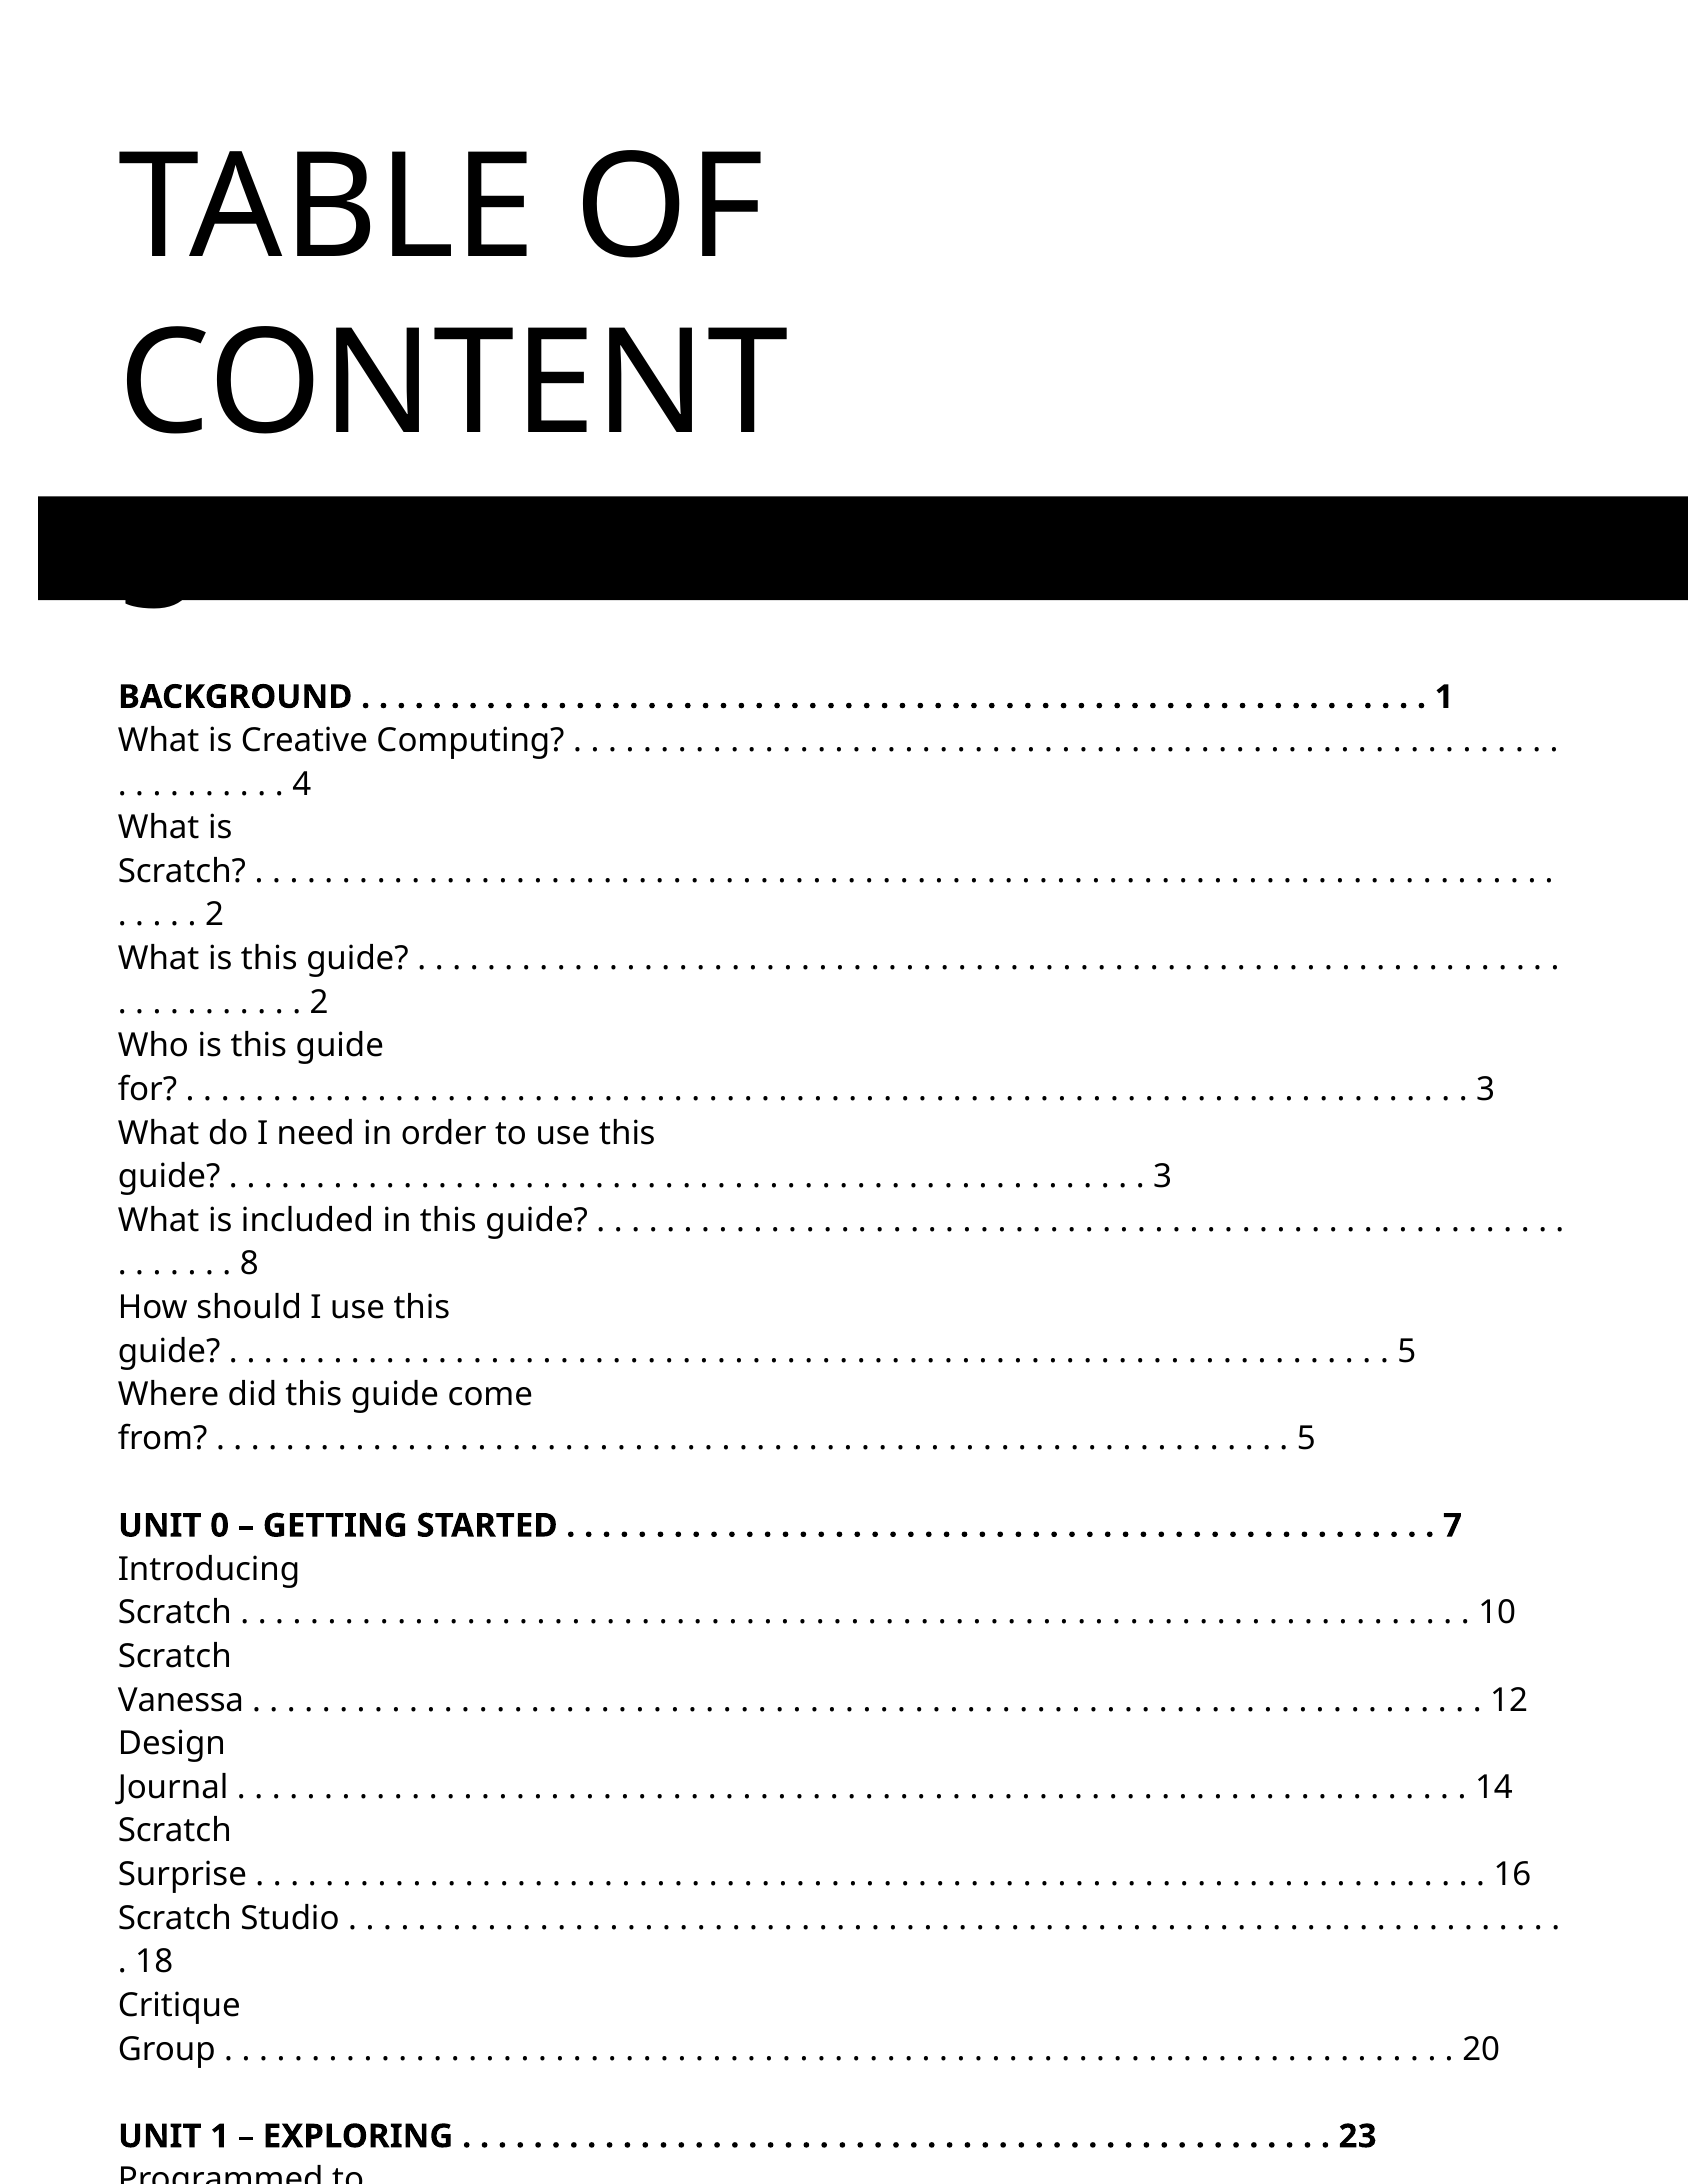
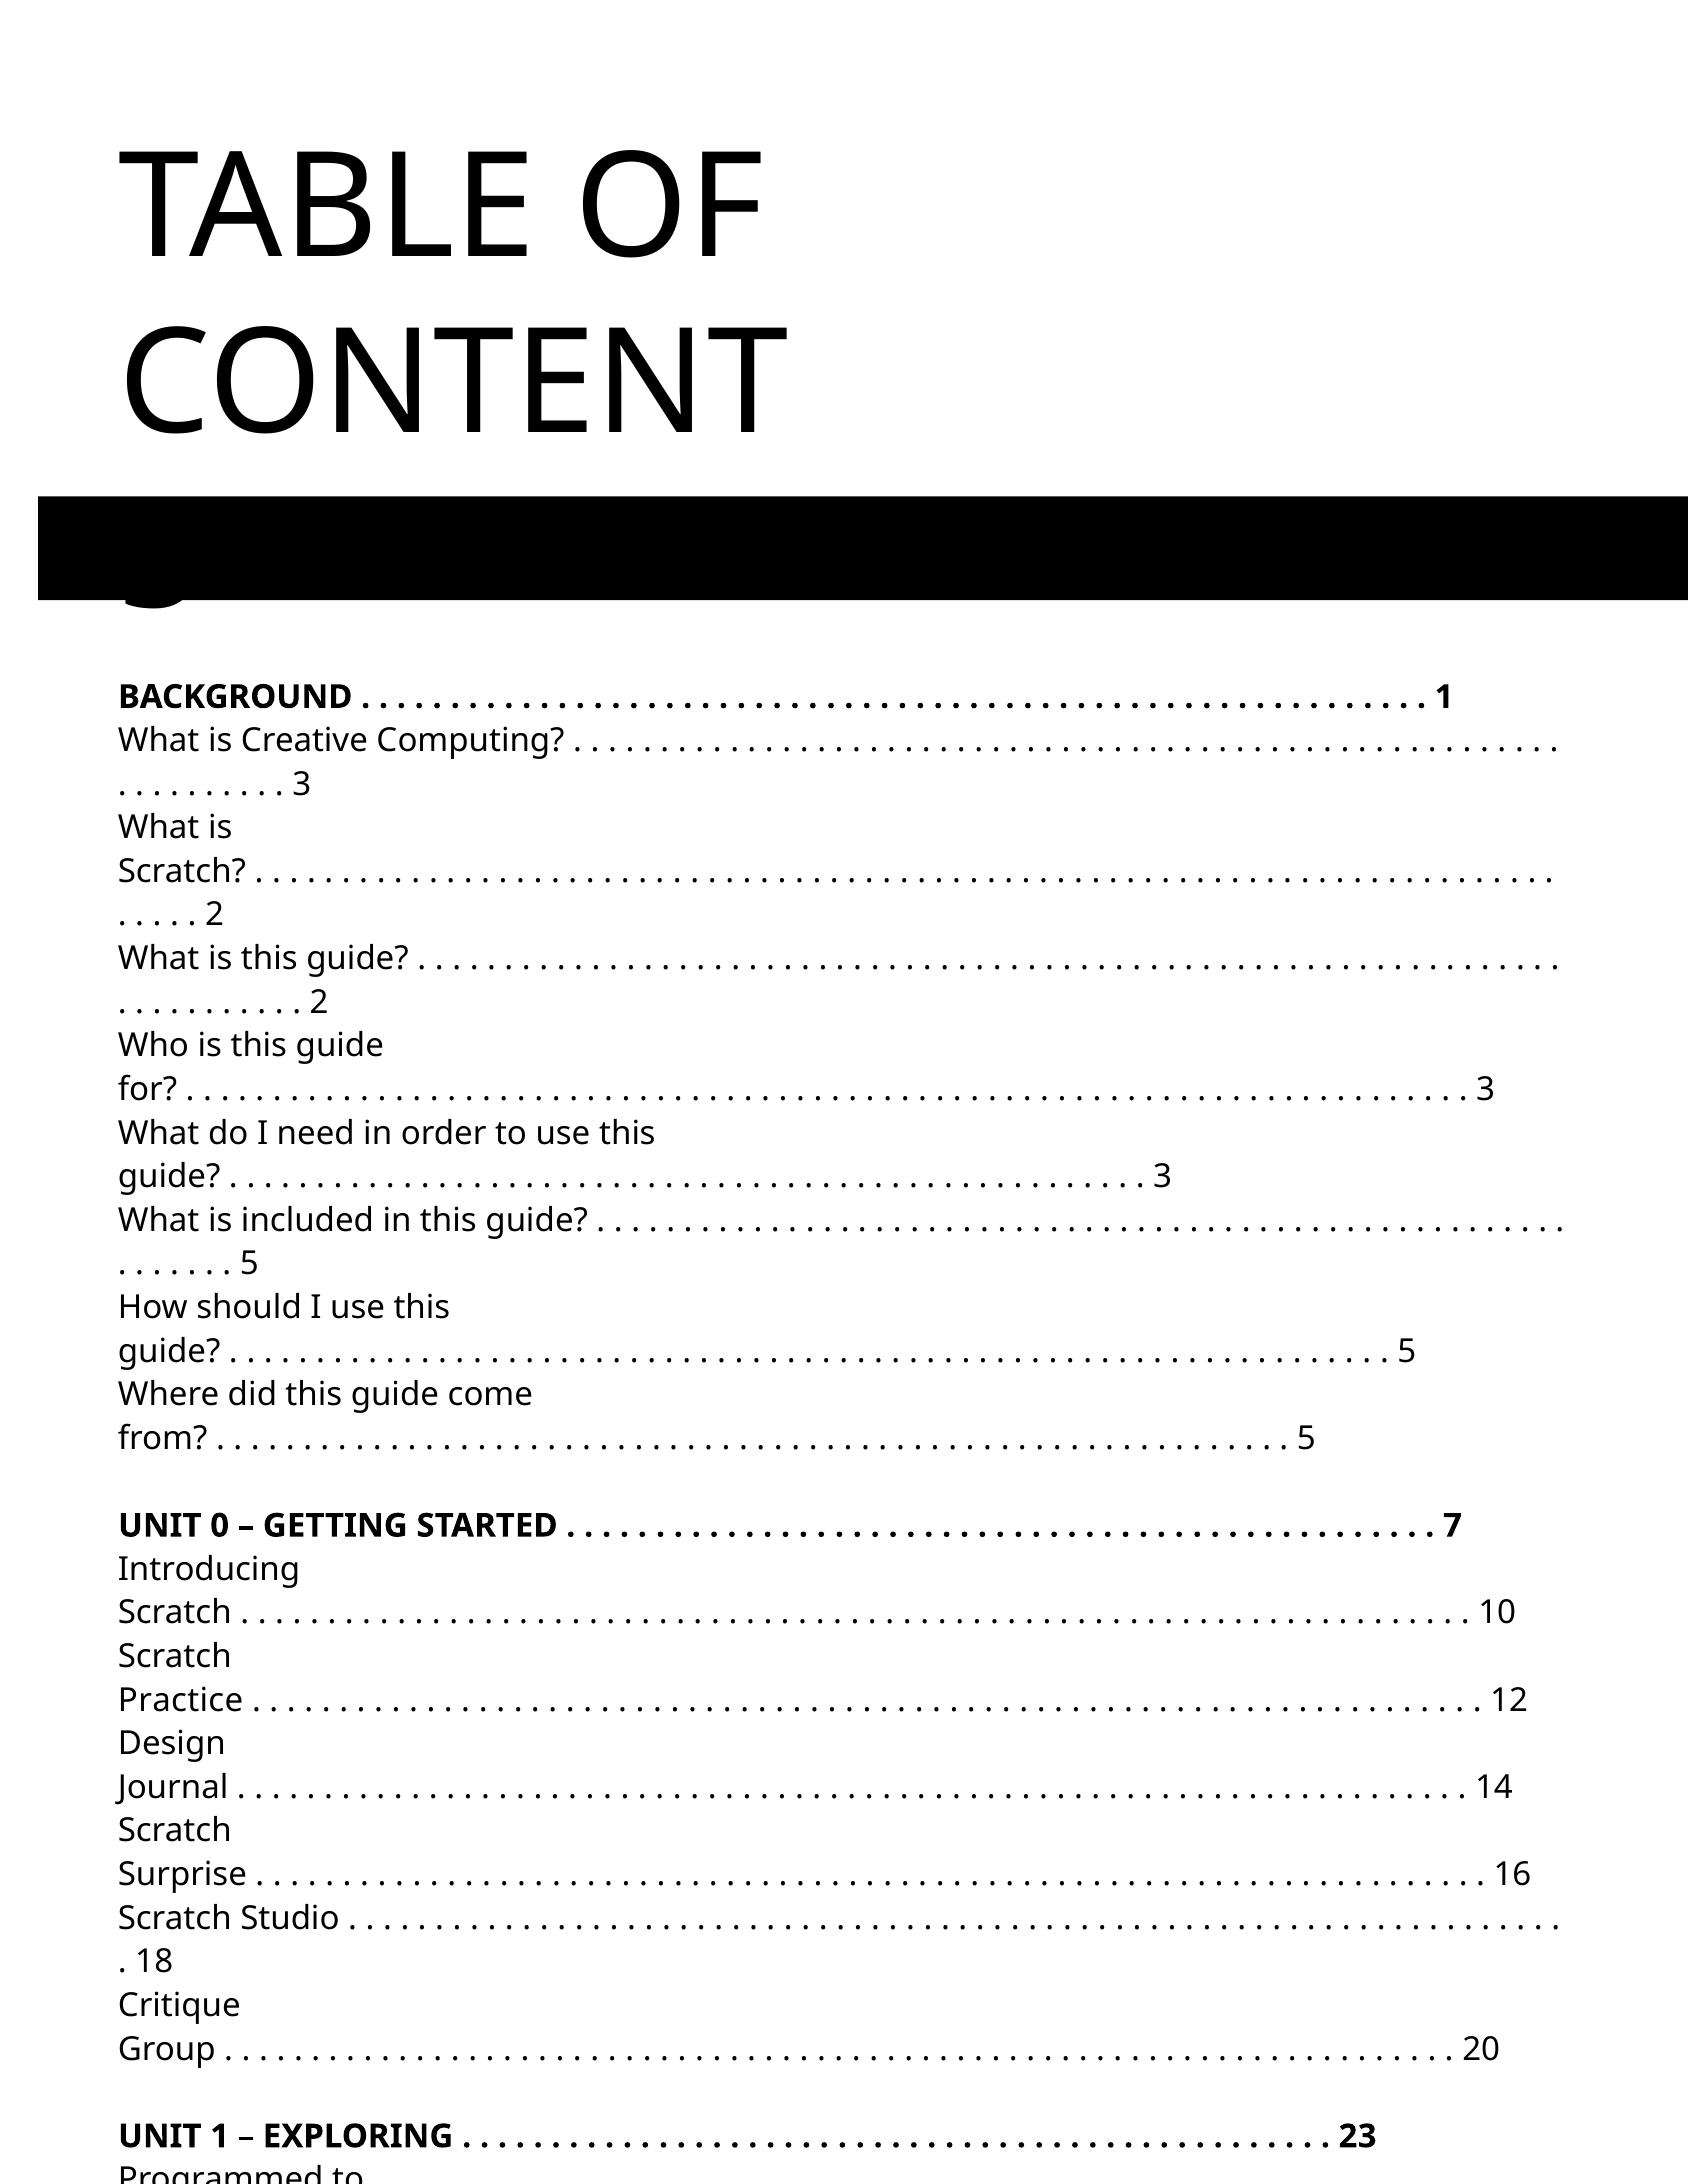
4 at (302, 784): 4 -> 3
8 at (249, 1264): 8 -> 5
Vanessa: Vanessa -> Practice
